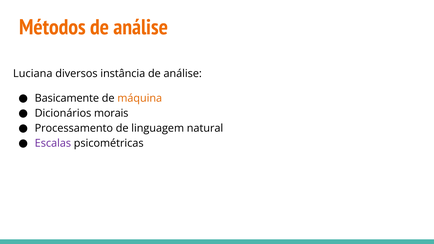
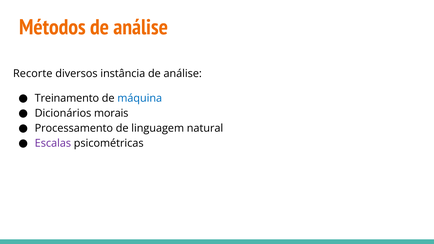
Luciana: Luciana -> Recorte
Basicamente: Basicamente -> Treinamento
máquina colour: orange -> blue
